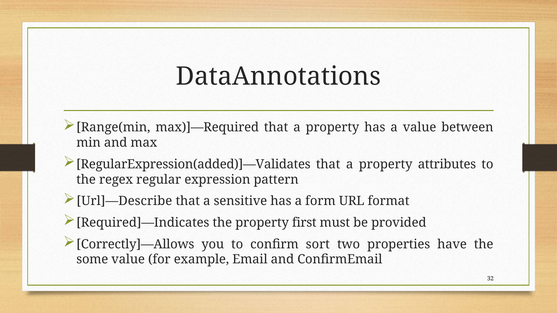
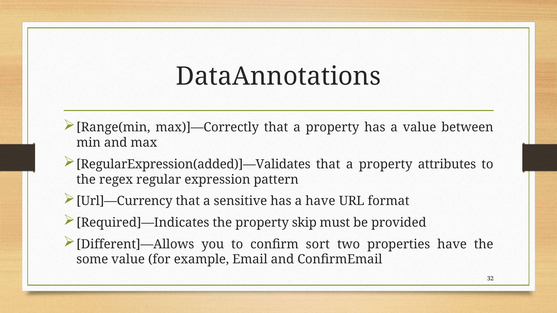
max)]—Required: max)]—Required -> max)]—Correctly
Url]—Describe: Url]—Describe -> Url]—Currency
a form: form -> have
first: first -> skip
Correctly]—Allows: Correctly]—Allows -> Different]—Allows
